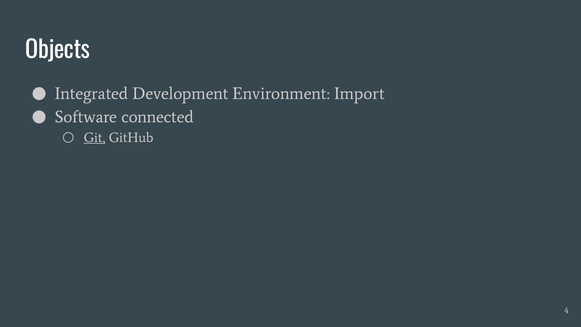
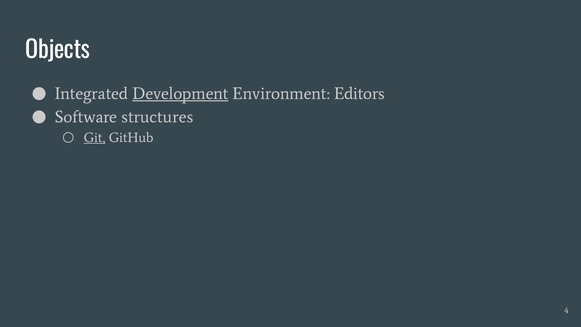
Development underline: none -> present
Import: Import -> Editors
connected: connected -> structures
